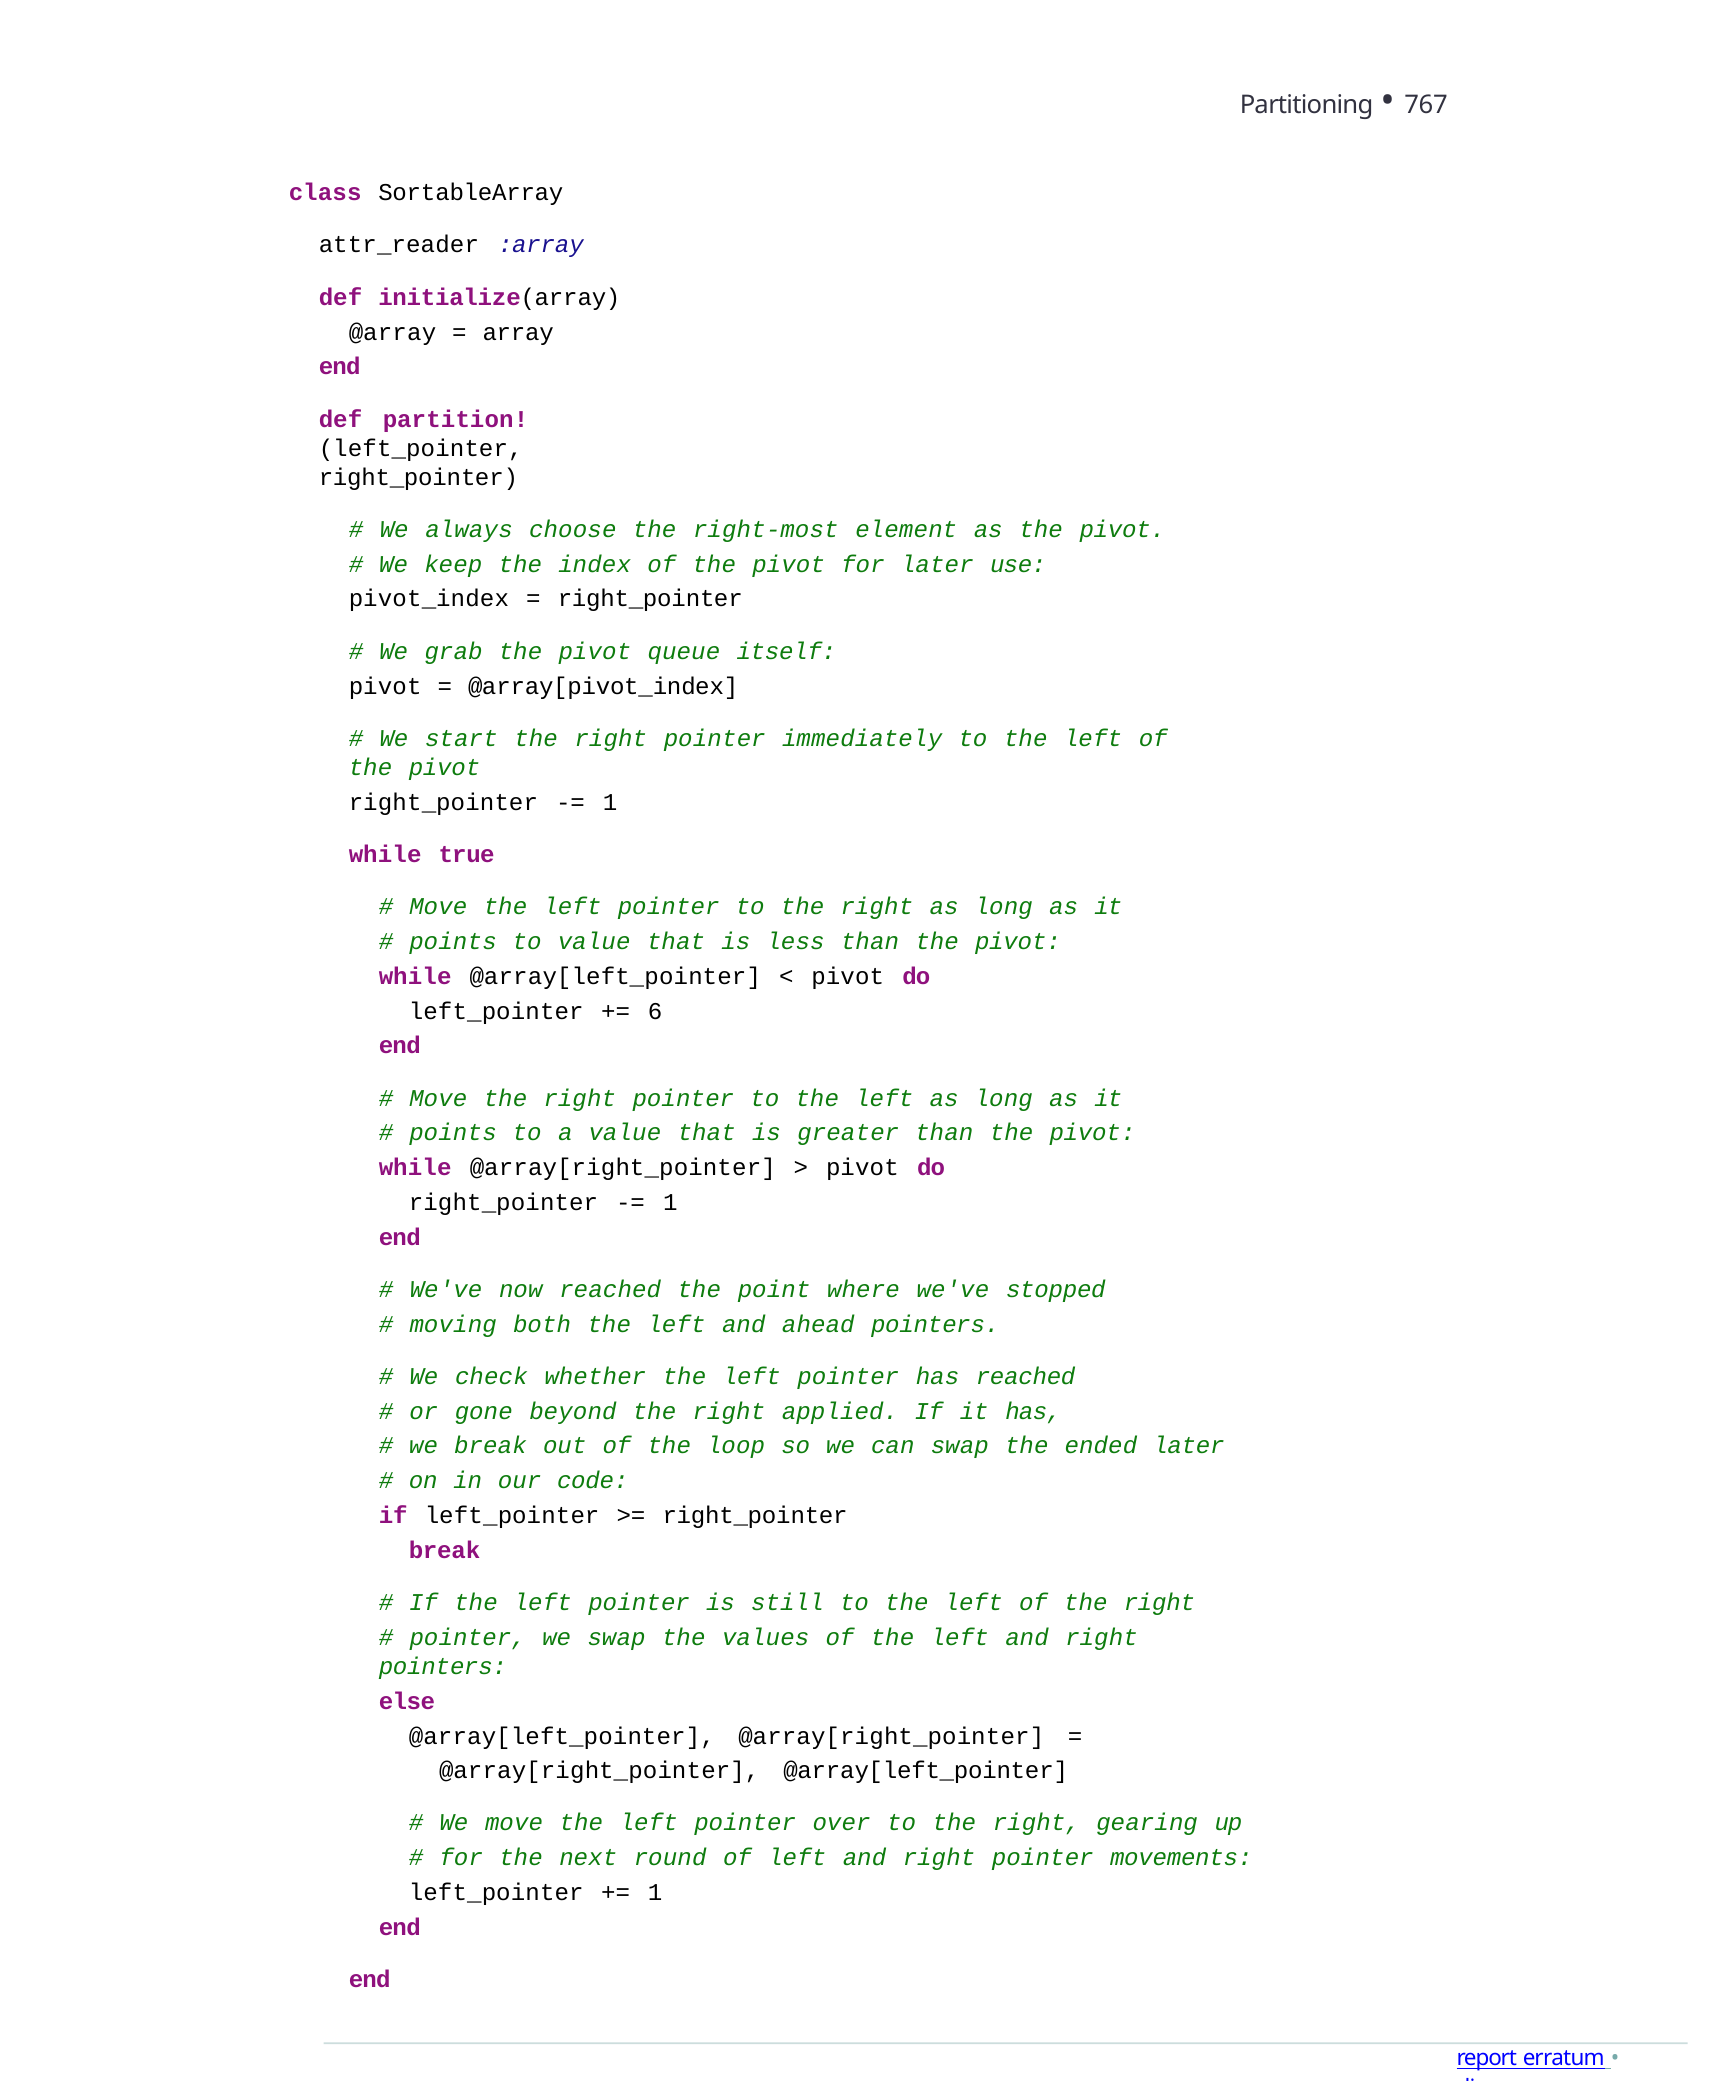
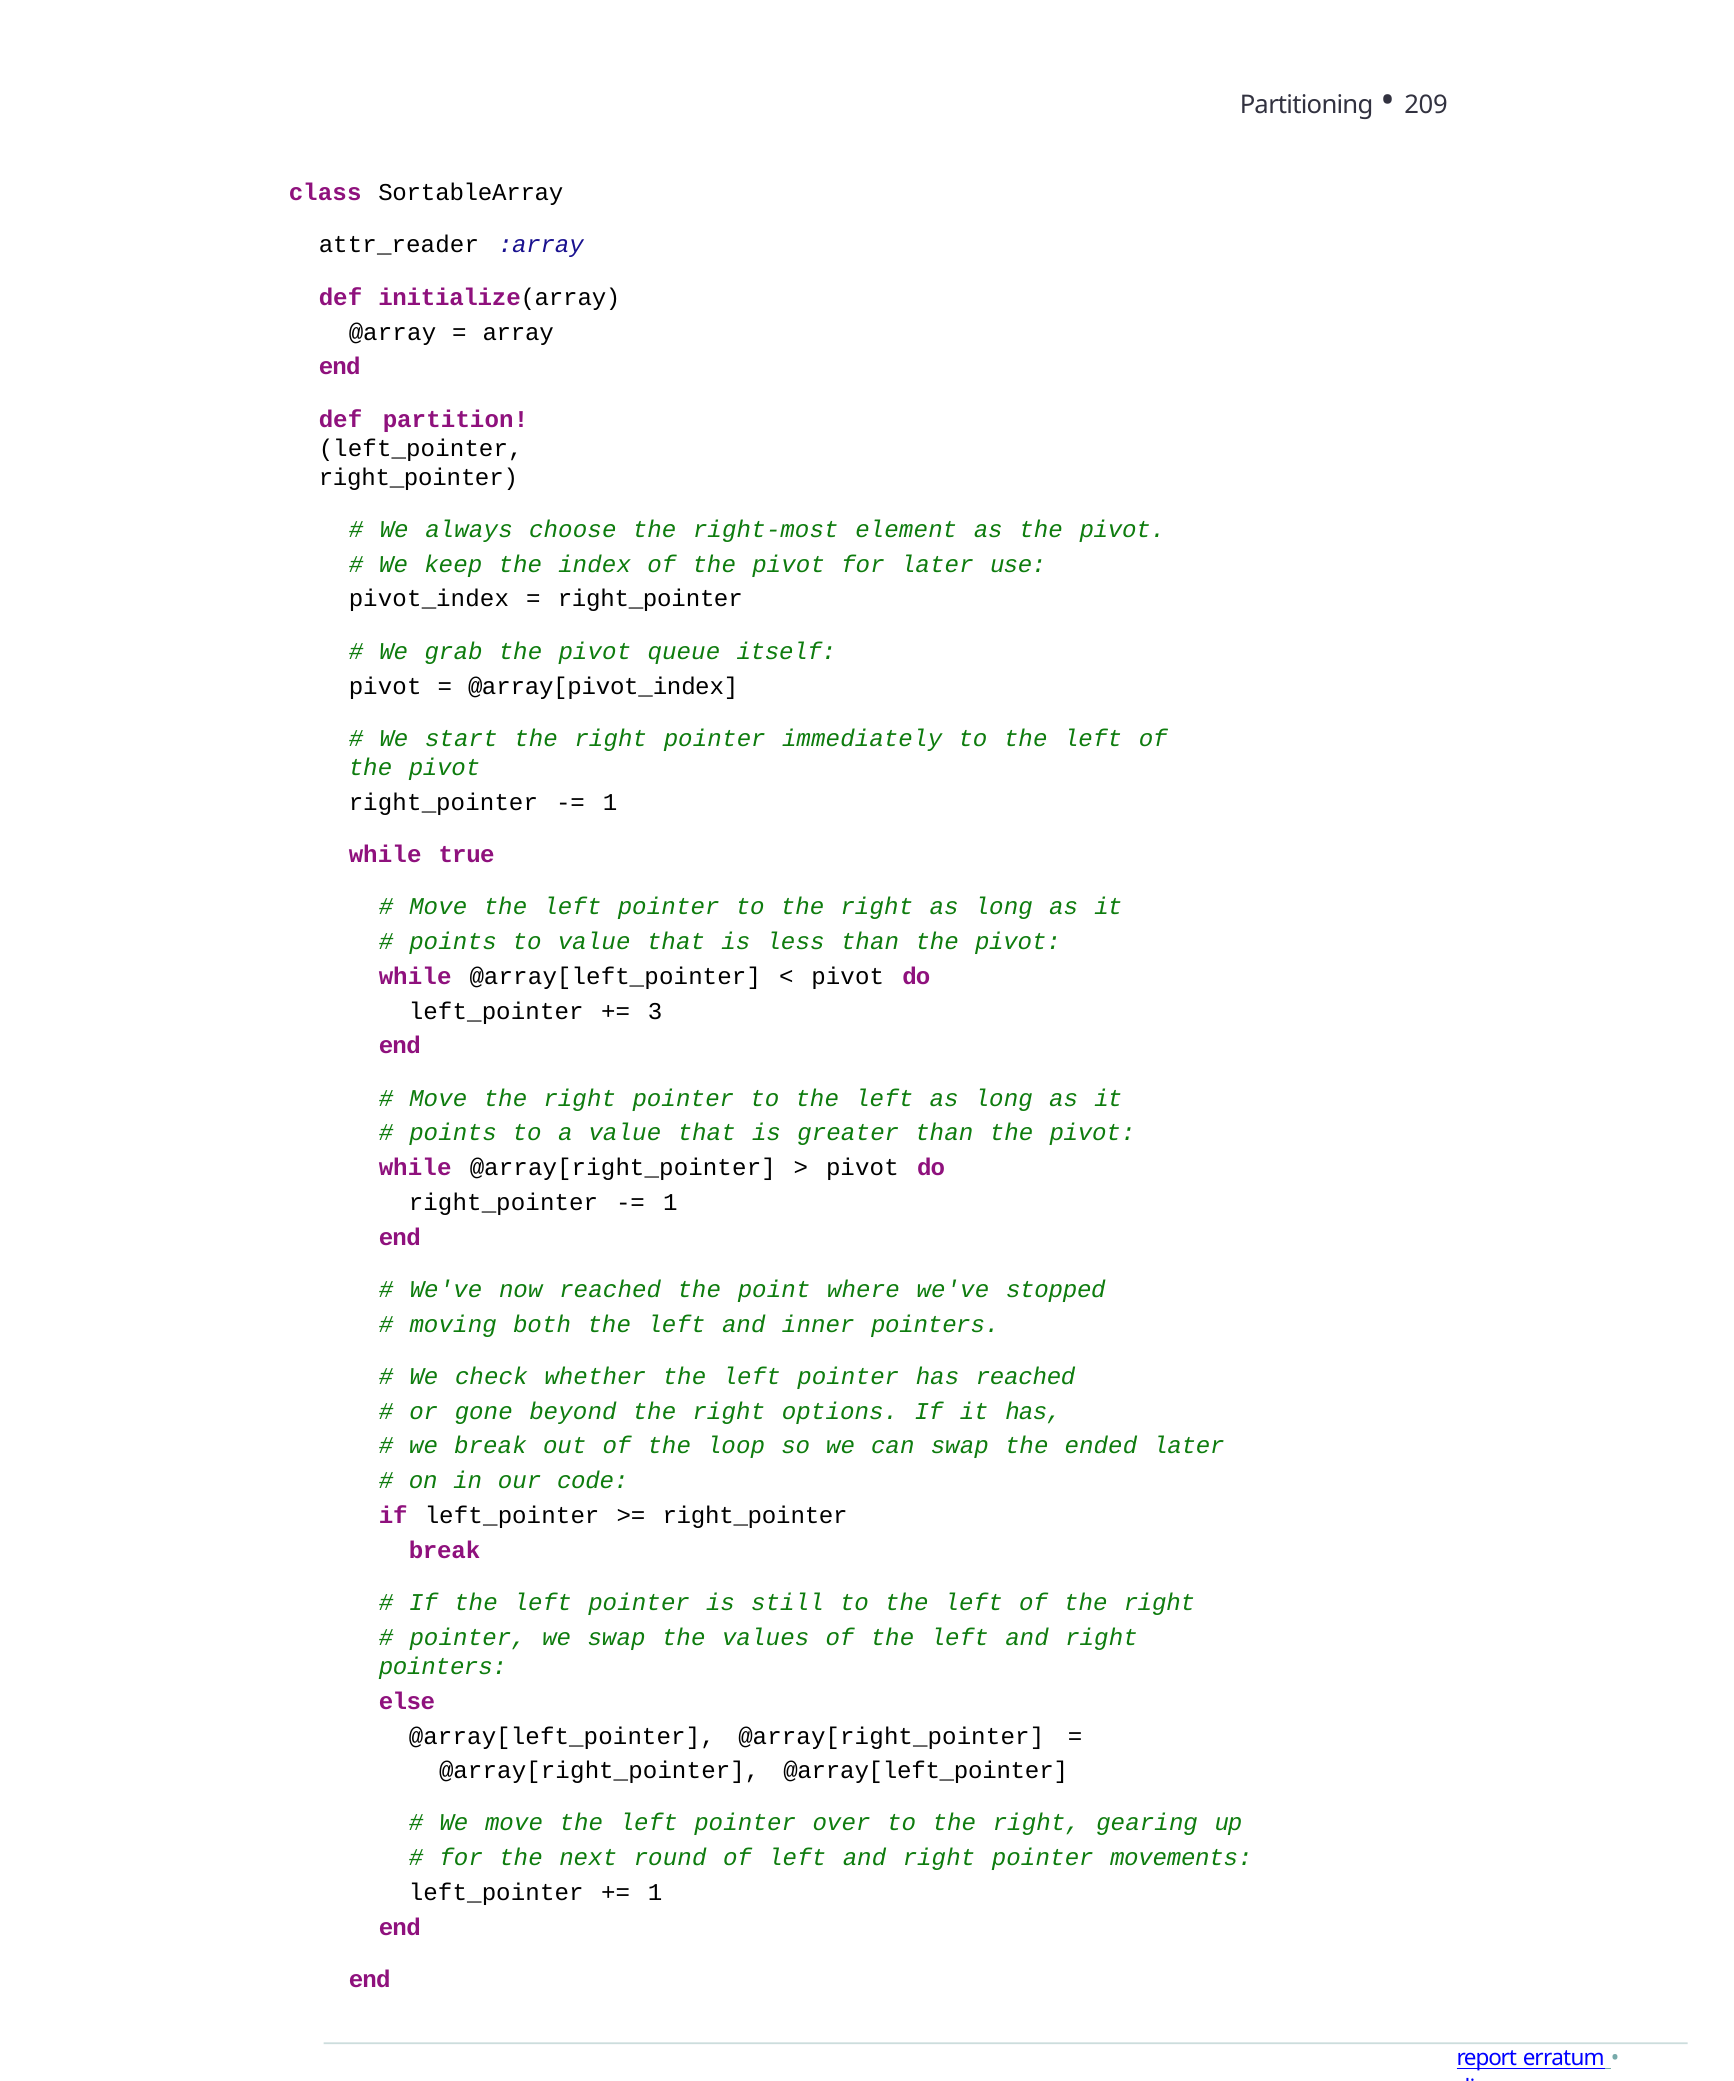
767: 767 -> 209
6: 6 -> 3
ahead: ahead -> inner
applied: applied -> options
